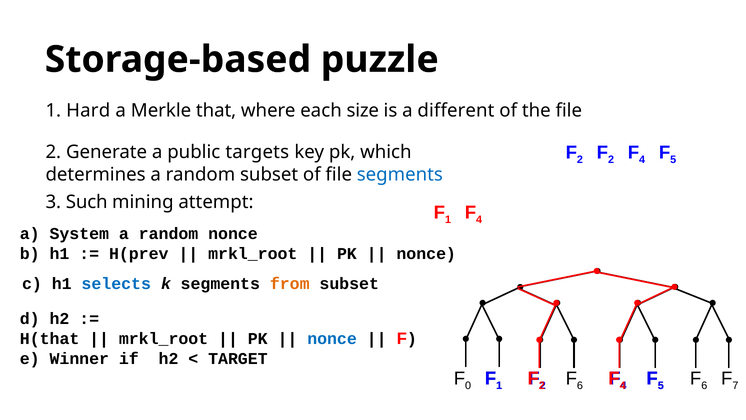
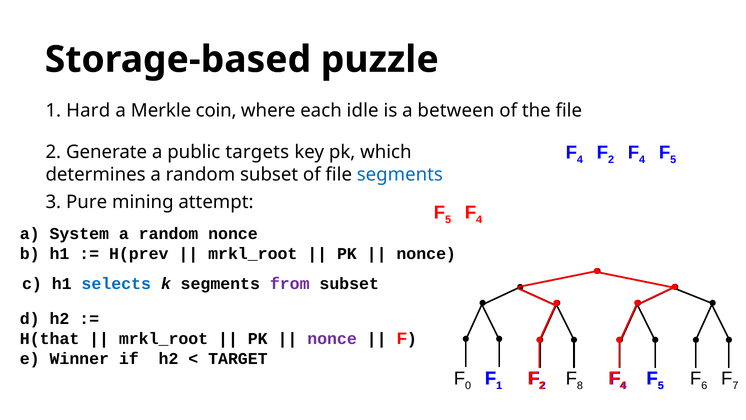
that: that -> coin
size: size -> idle
different: different -> between
2 at (580, 160): 2 -> 4
Such: Such -> Pure
1 at (448, 220): 1 -> 5
from colour: orange -> purple
nonce at (332, 339) colour: blue -> purple
6 at (580, 385): 6 -> 8
